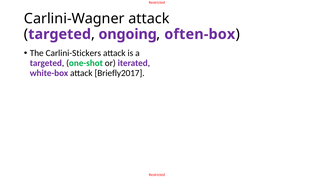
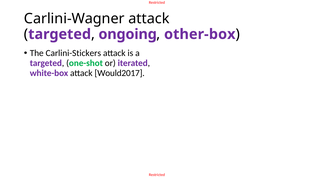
often-box: often-box -> other-box
Briefly2017: Briefly2017 -> Would2017
